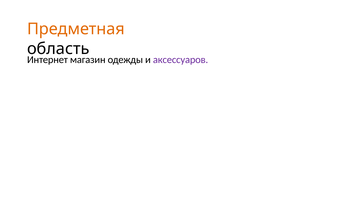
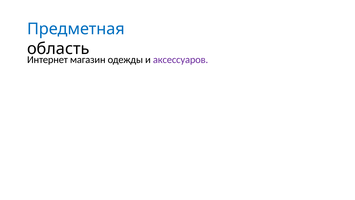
Предметная colour: orange -> blue
